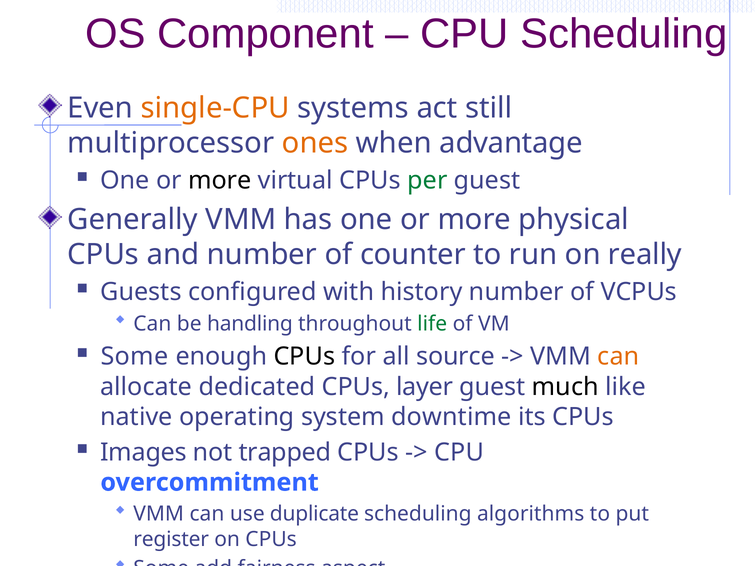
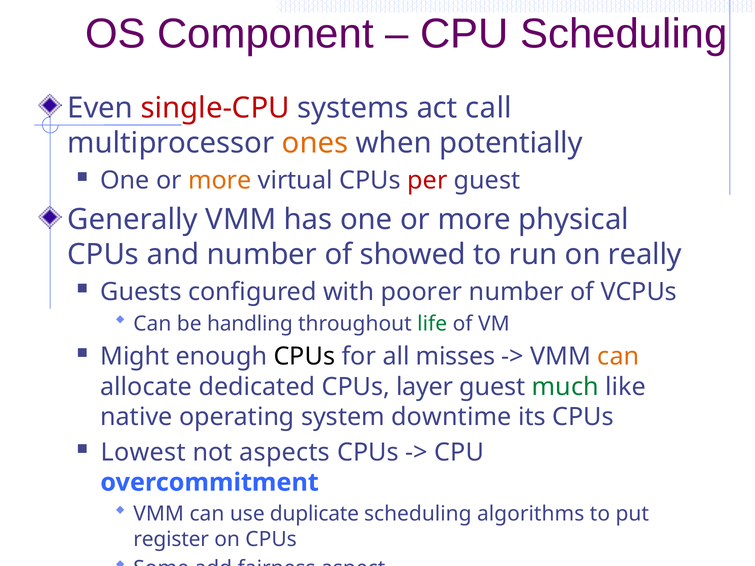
single-CPU colour: orange -> red
still: still -> call
advantage: advantage -> potentially
more at (220, 181) colour: black -> orange
per colour: green -> red
counter: counter -> showed
history: history -> poorer
Some at (135, 357): Some -> Might
source: source -> misses
much colour: black -> green
Images: Images -> Lowest
trapped: trapped -> aspects
